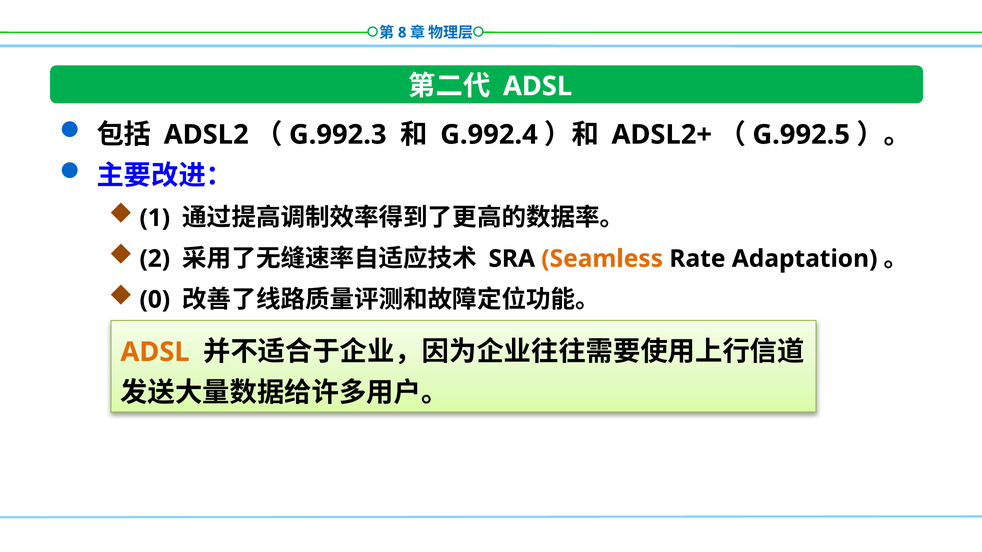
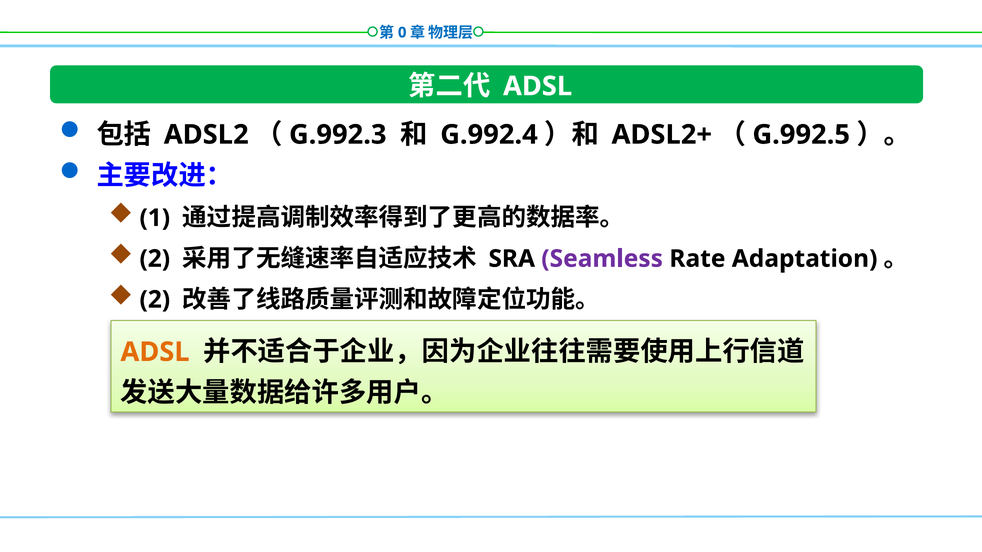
8: 8 -> 0
Seamless colour: orange -> purple
0 at (155, 300): 0 -> 2
